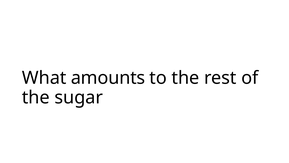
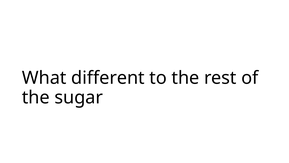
amounts: amounts -> different
